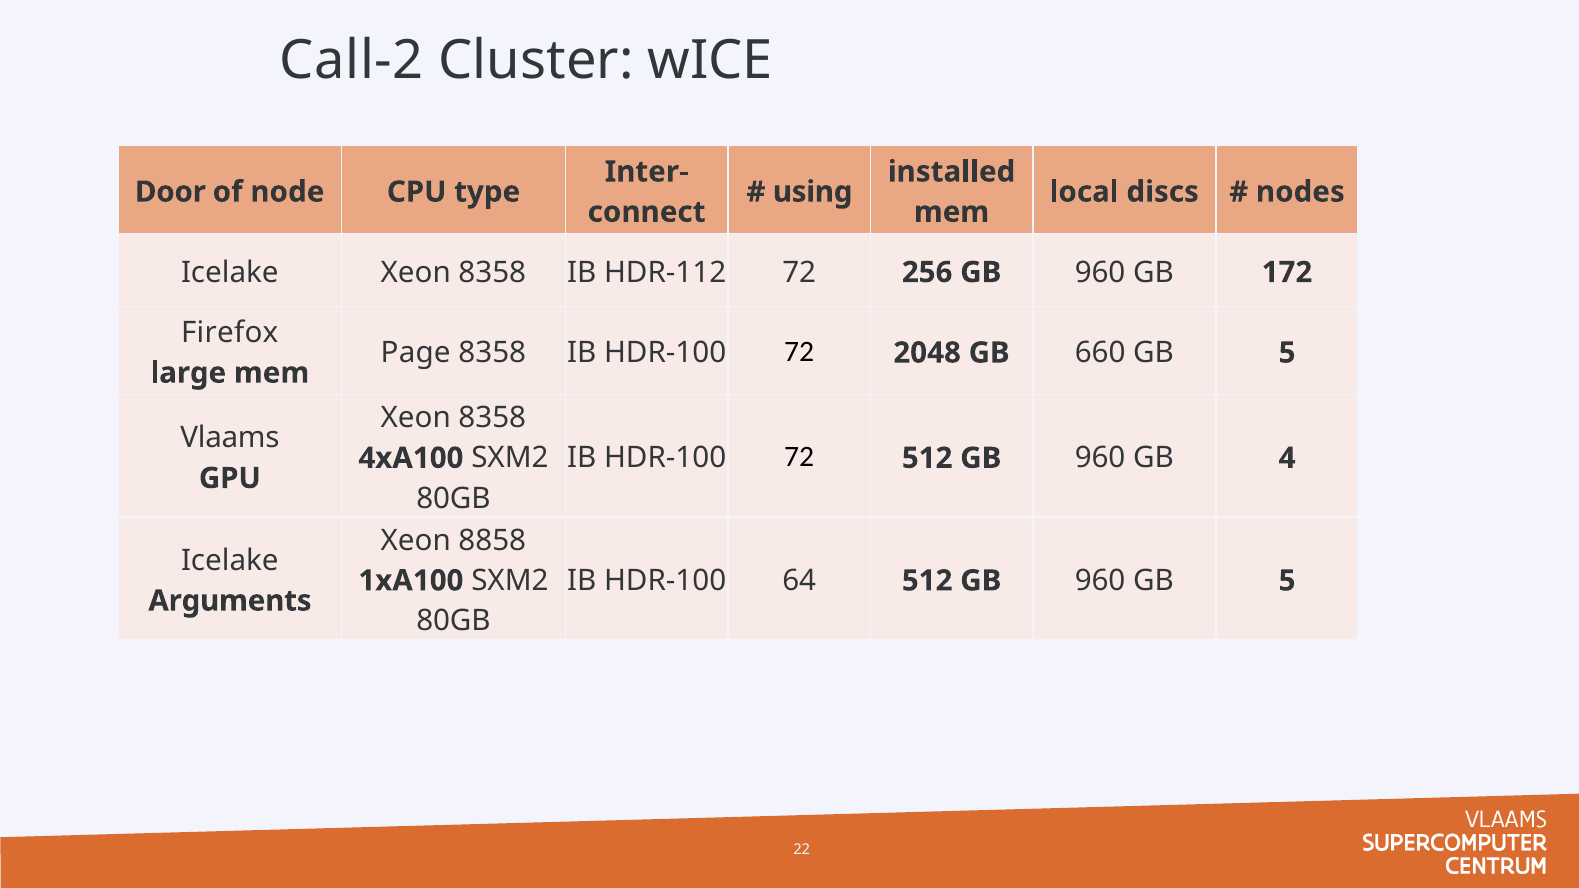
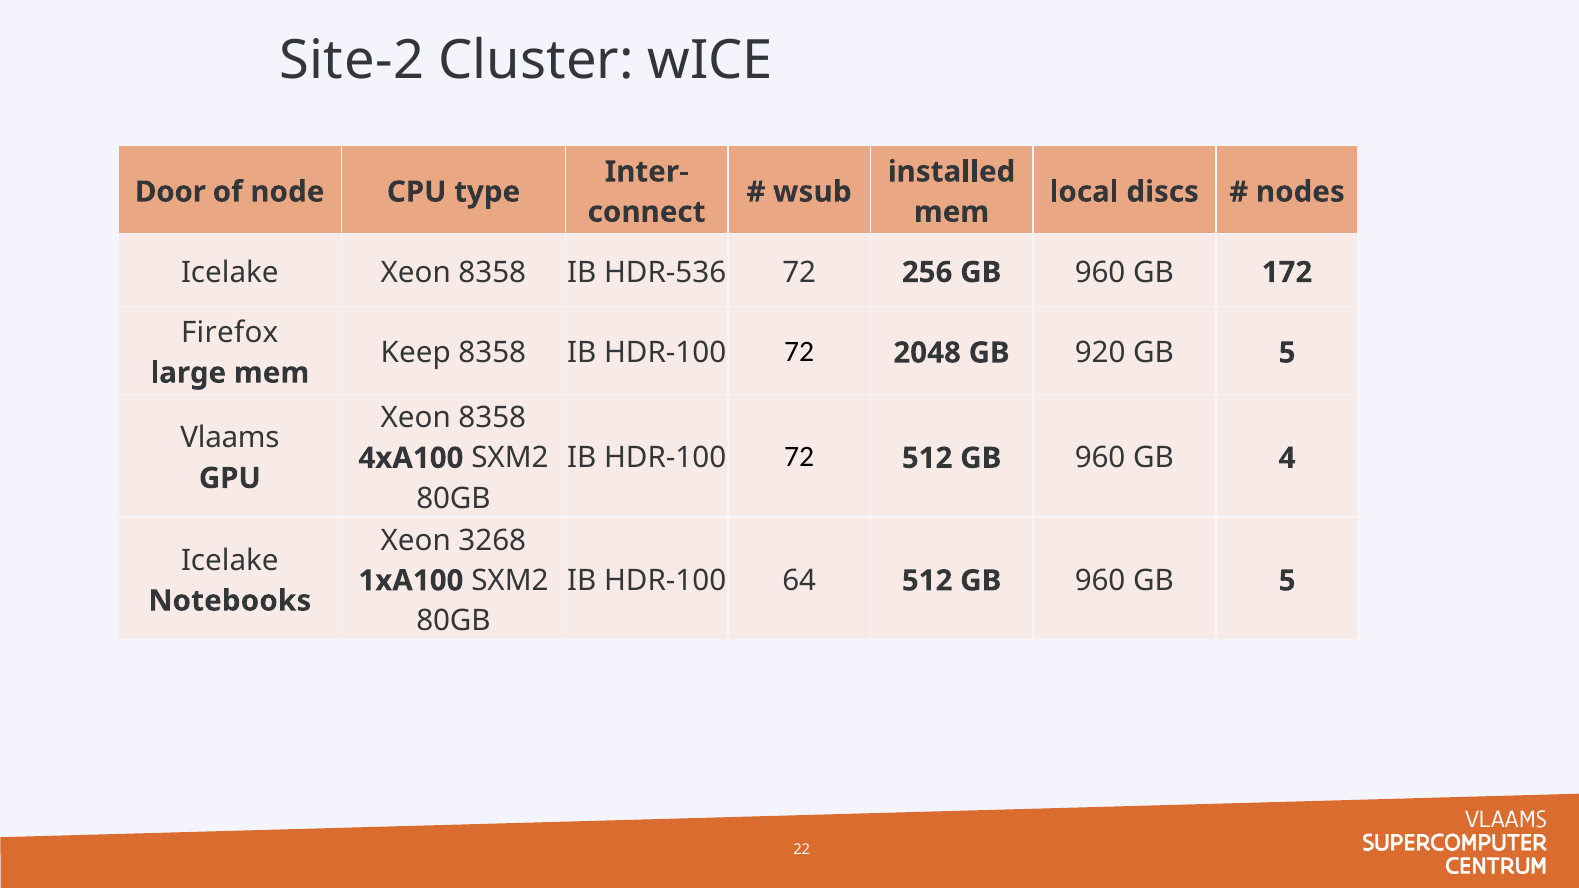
Call-2: Call-2 -> Site-2
using: using -> wsub
HDR-112: HDR-112 -> HDR-536
Page: Page -> Keep
660: 660 -> 920
8858: 8858 -> 3268
Arguments: Arguments -> Notebooks
